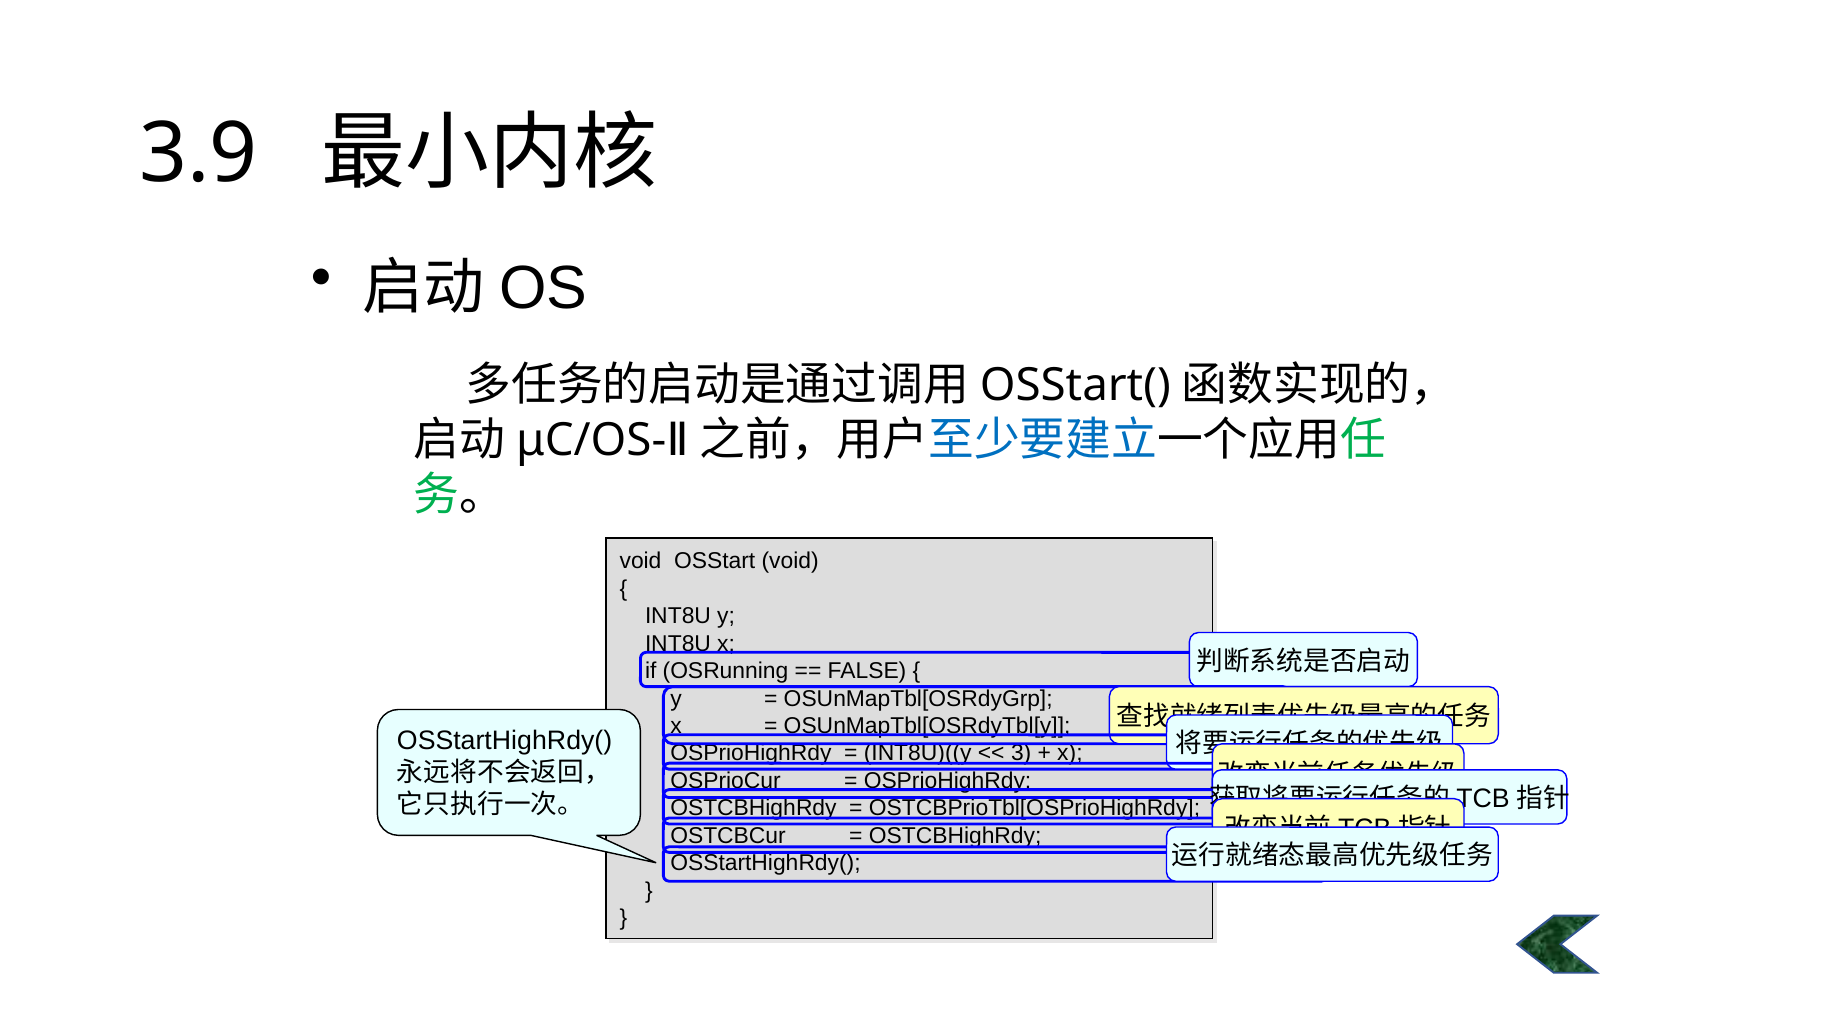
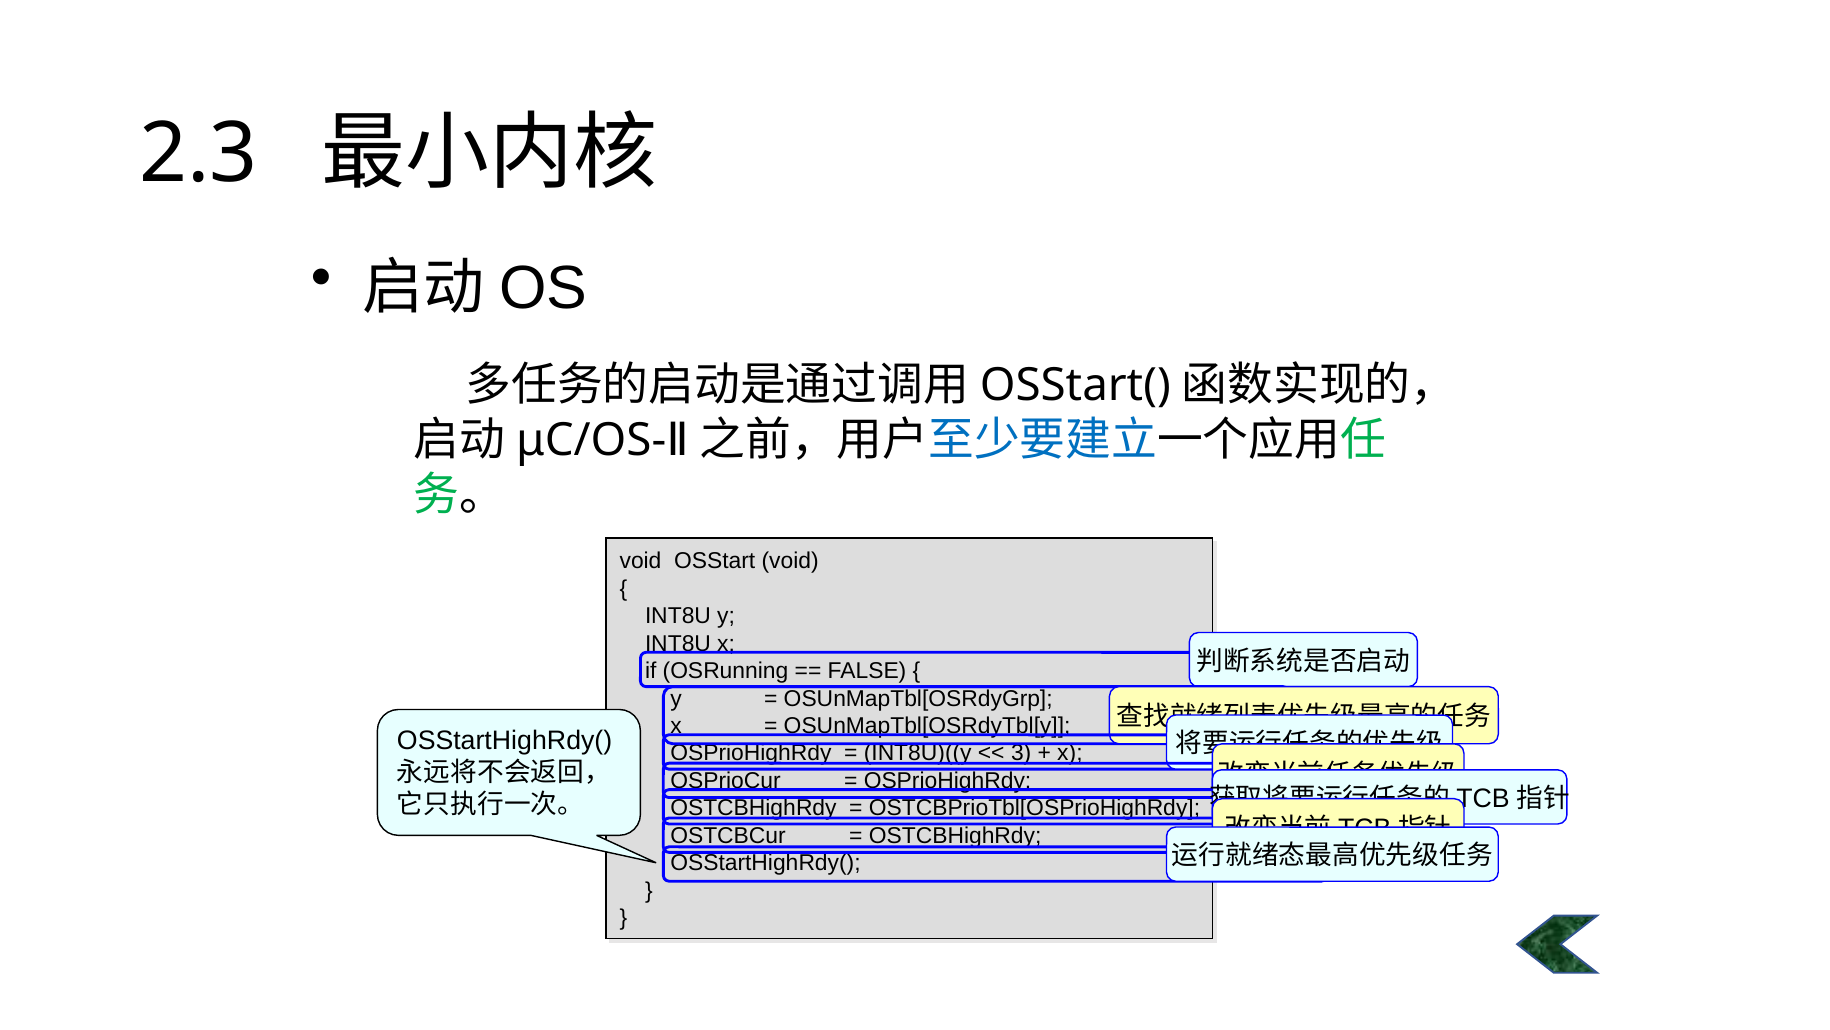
3.9: 3.9 -> 2.3
